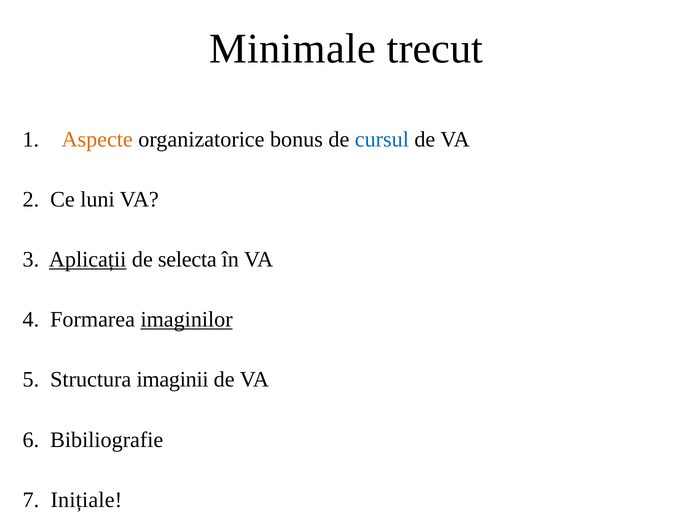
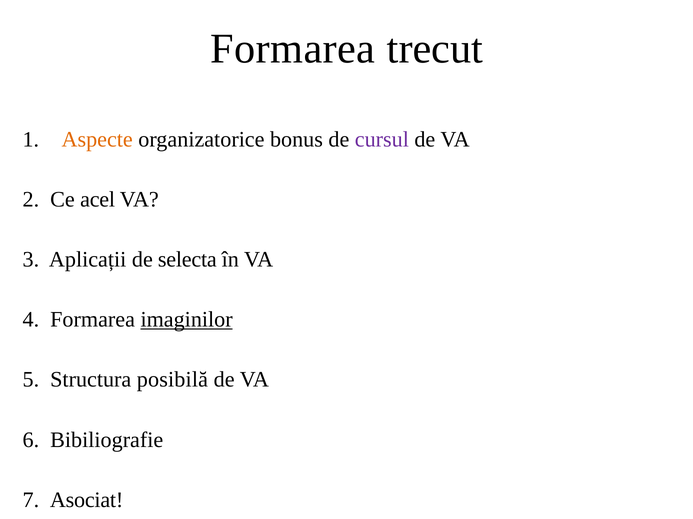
Minimale at (293, 49): Minimale -> Formarea
cursul colour: blue -> purple
luni: luni -> acel
Aplicații underline: present -> none
imaginii: imaginii -> posibilă
Inițiale: Inițiale -> Asociat
